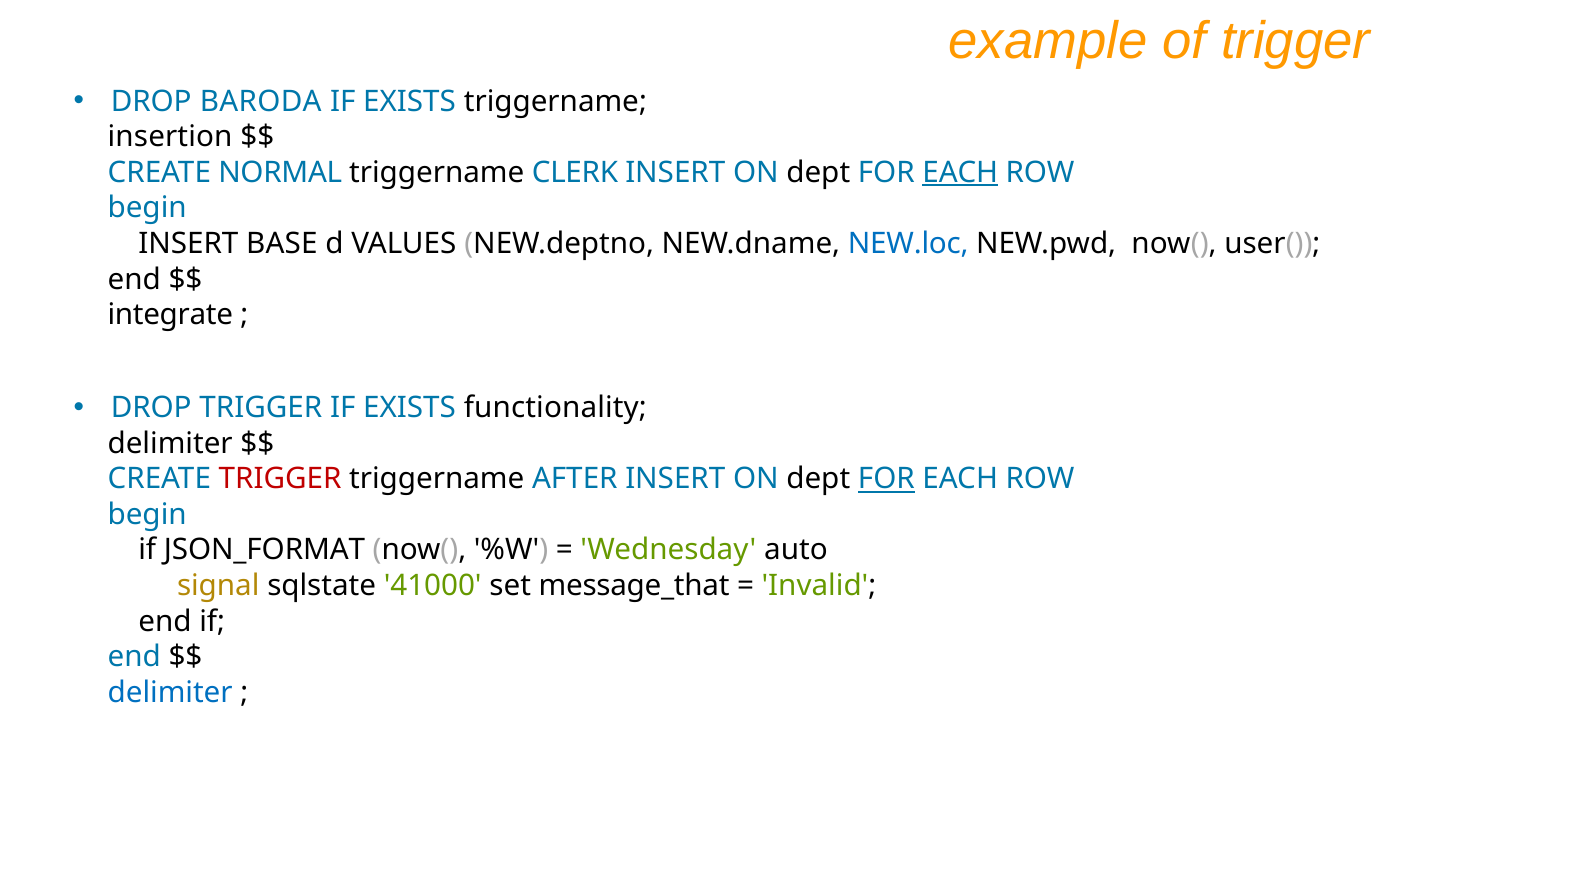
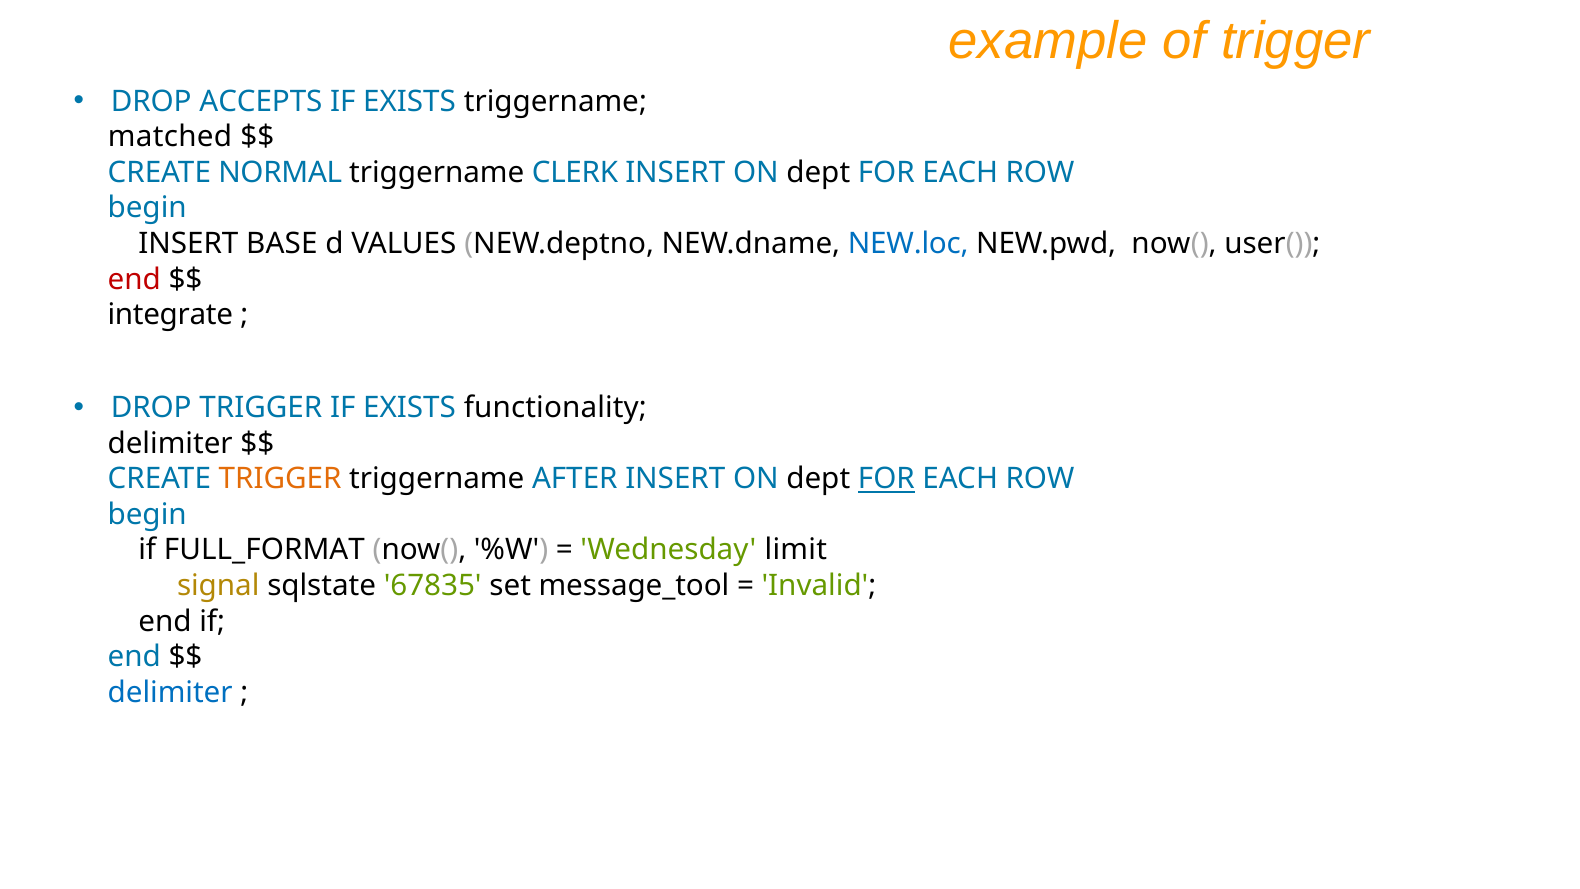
BARODA: BARODA -> ACCEPTS
insertion: insertion -> matched
EACH at (960, 173) underline: present -> none
end at (134, 279) colour: black -> red
TRIGGER at (280, 479) colour: red -> orange
JSON_FORMAT: JSON_FORMAT -> FULL_FORMAT
auto: auto -> limit
41000: 41000 -> 67835
message_that: message_that -> message_tool
